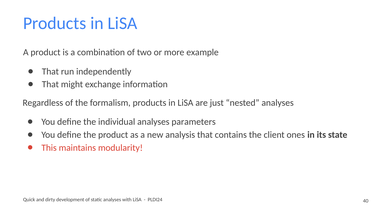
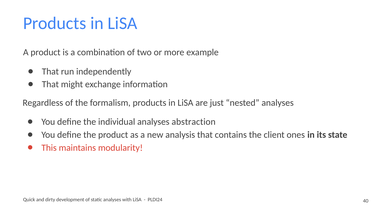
parameters: parameters -> abstraction
